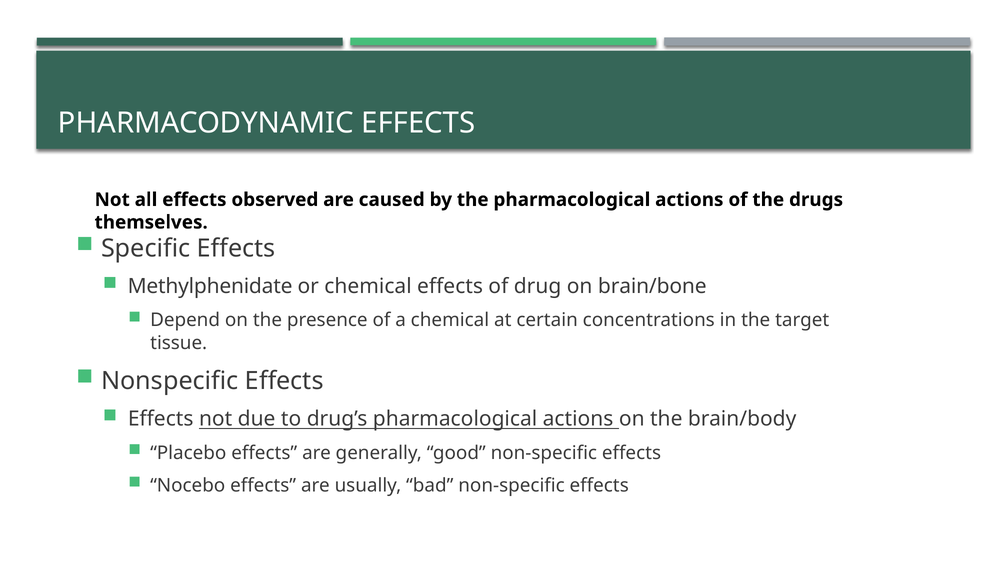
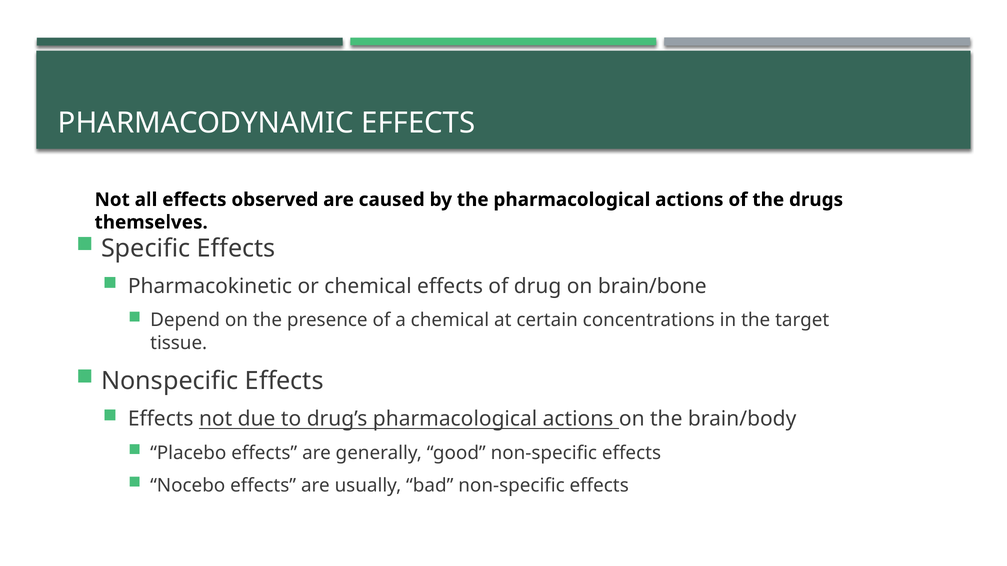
Methylphenidate: Methylphenidate -> Pharmacokinetic
